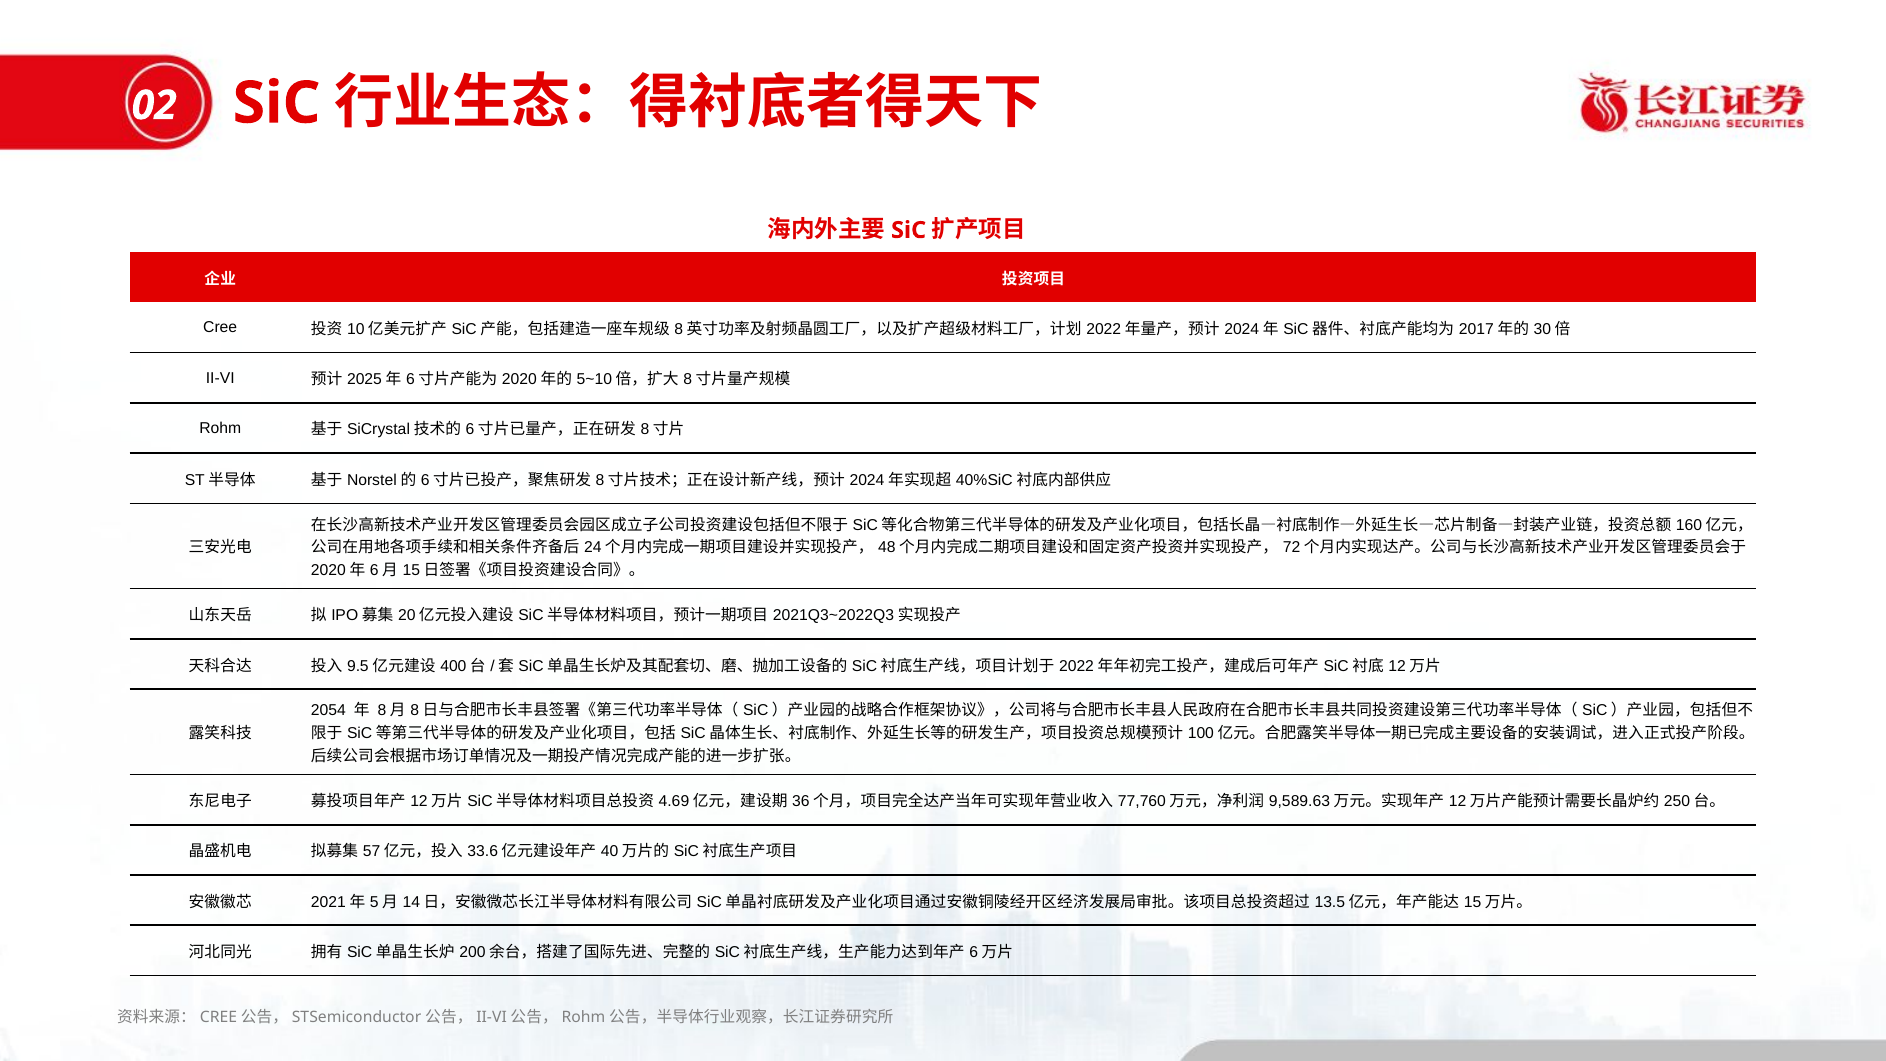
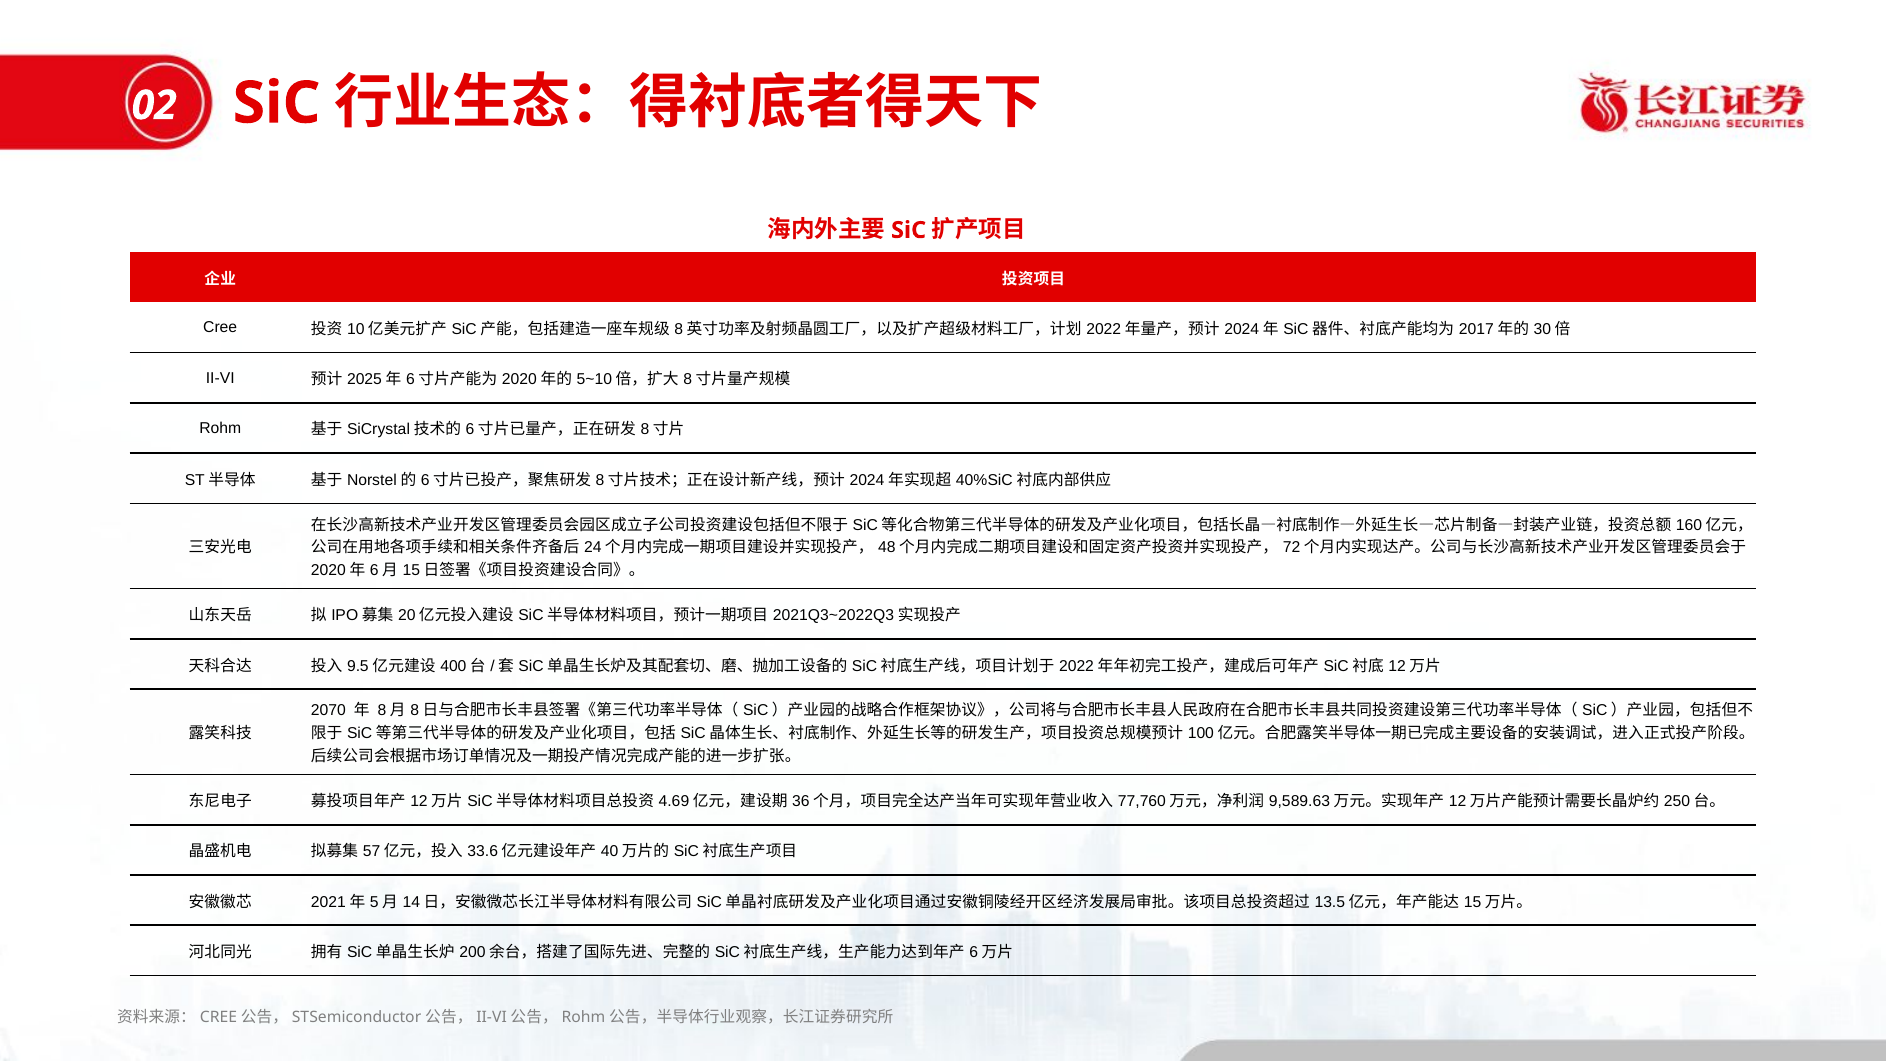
2054: 2054 -> 2070
